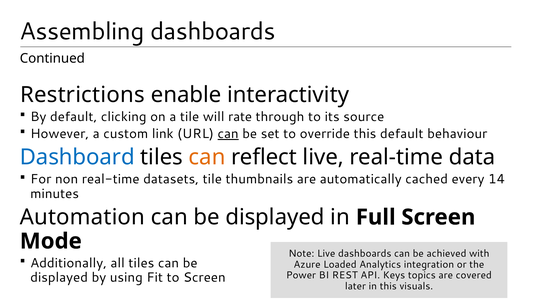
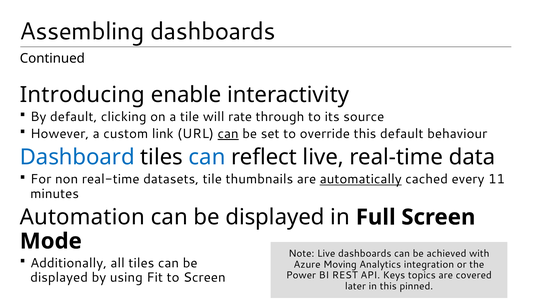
Restrictions: Restrictions -> Introducing
can at (207, 157) colour: orange -> blue
automatically underline: none -> present
14: 14 -> 11
Loaded: Loaded -> Moving
visuals: visuals -> pinned
